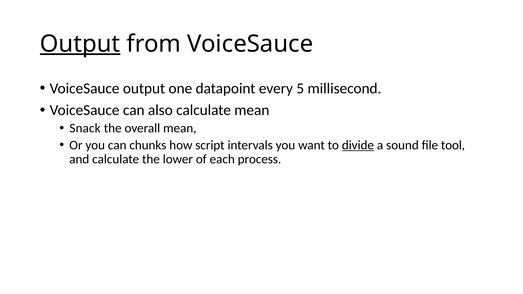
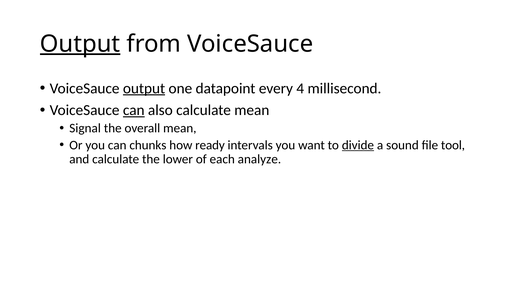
output at (144, 88) underline: none -> present
5: 5 -> 4
can at (134, 110) underline: none -> present
Snack: Snack -> Signal
script: script -> ready
process: process -> analyze
